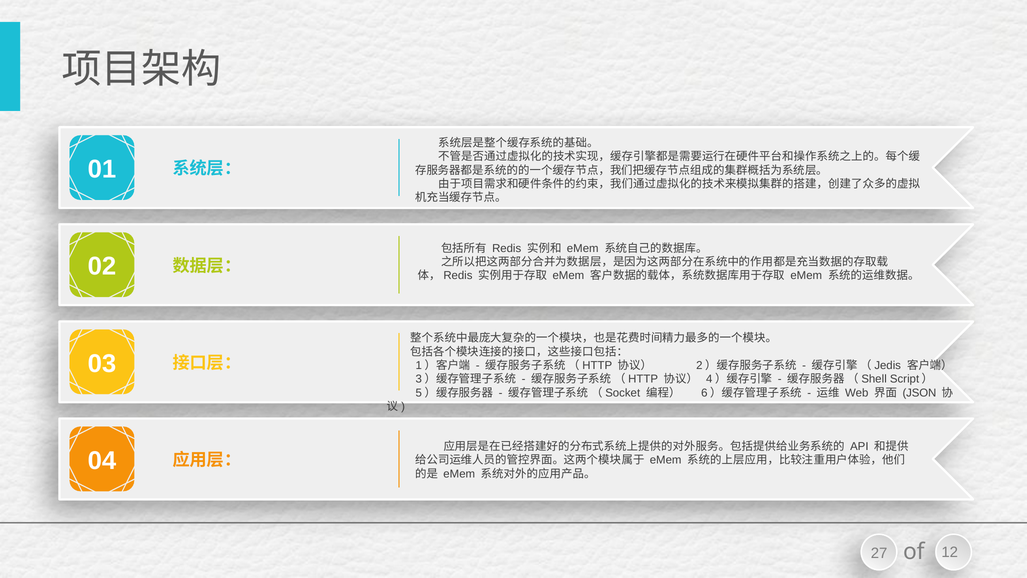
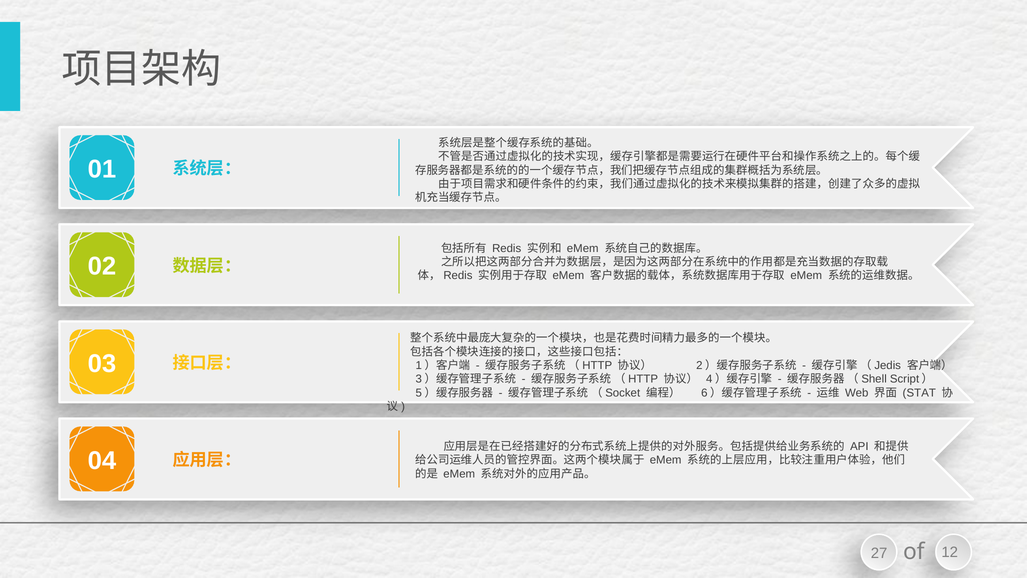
JSON: JSON -> STAT
